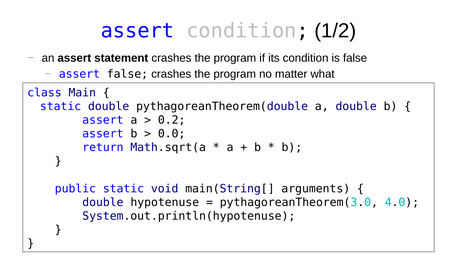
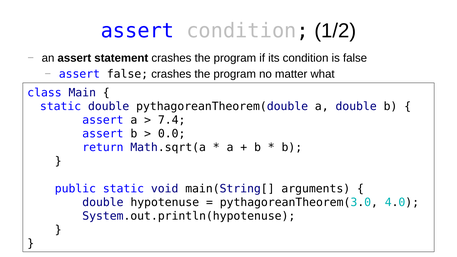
0.2: 0.2 -> 7.4
